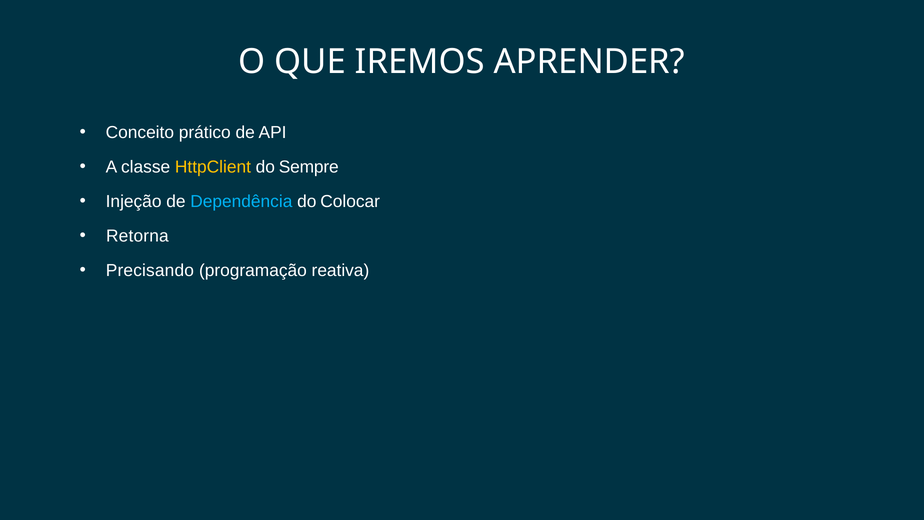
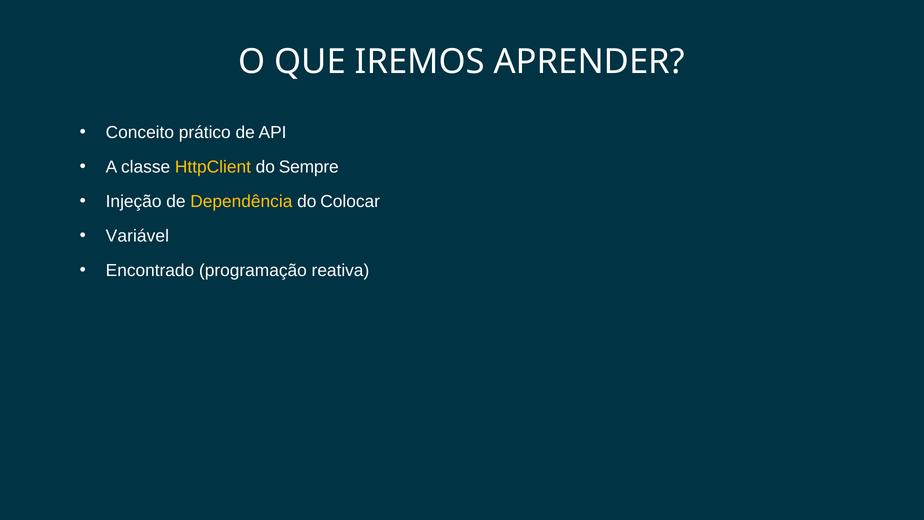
Dependência colour: light blue -> yellow
Retorna: Retorna -> Variável
Precisando: Precisando -> Encontrado
